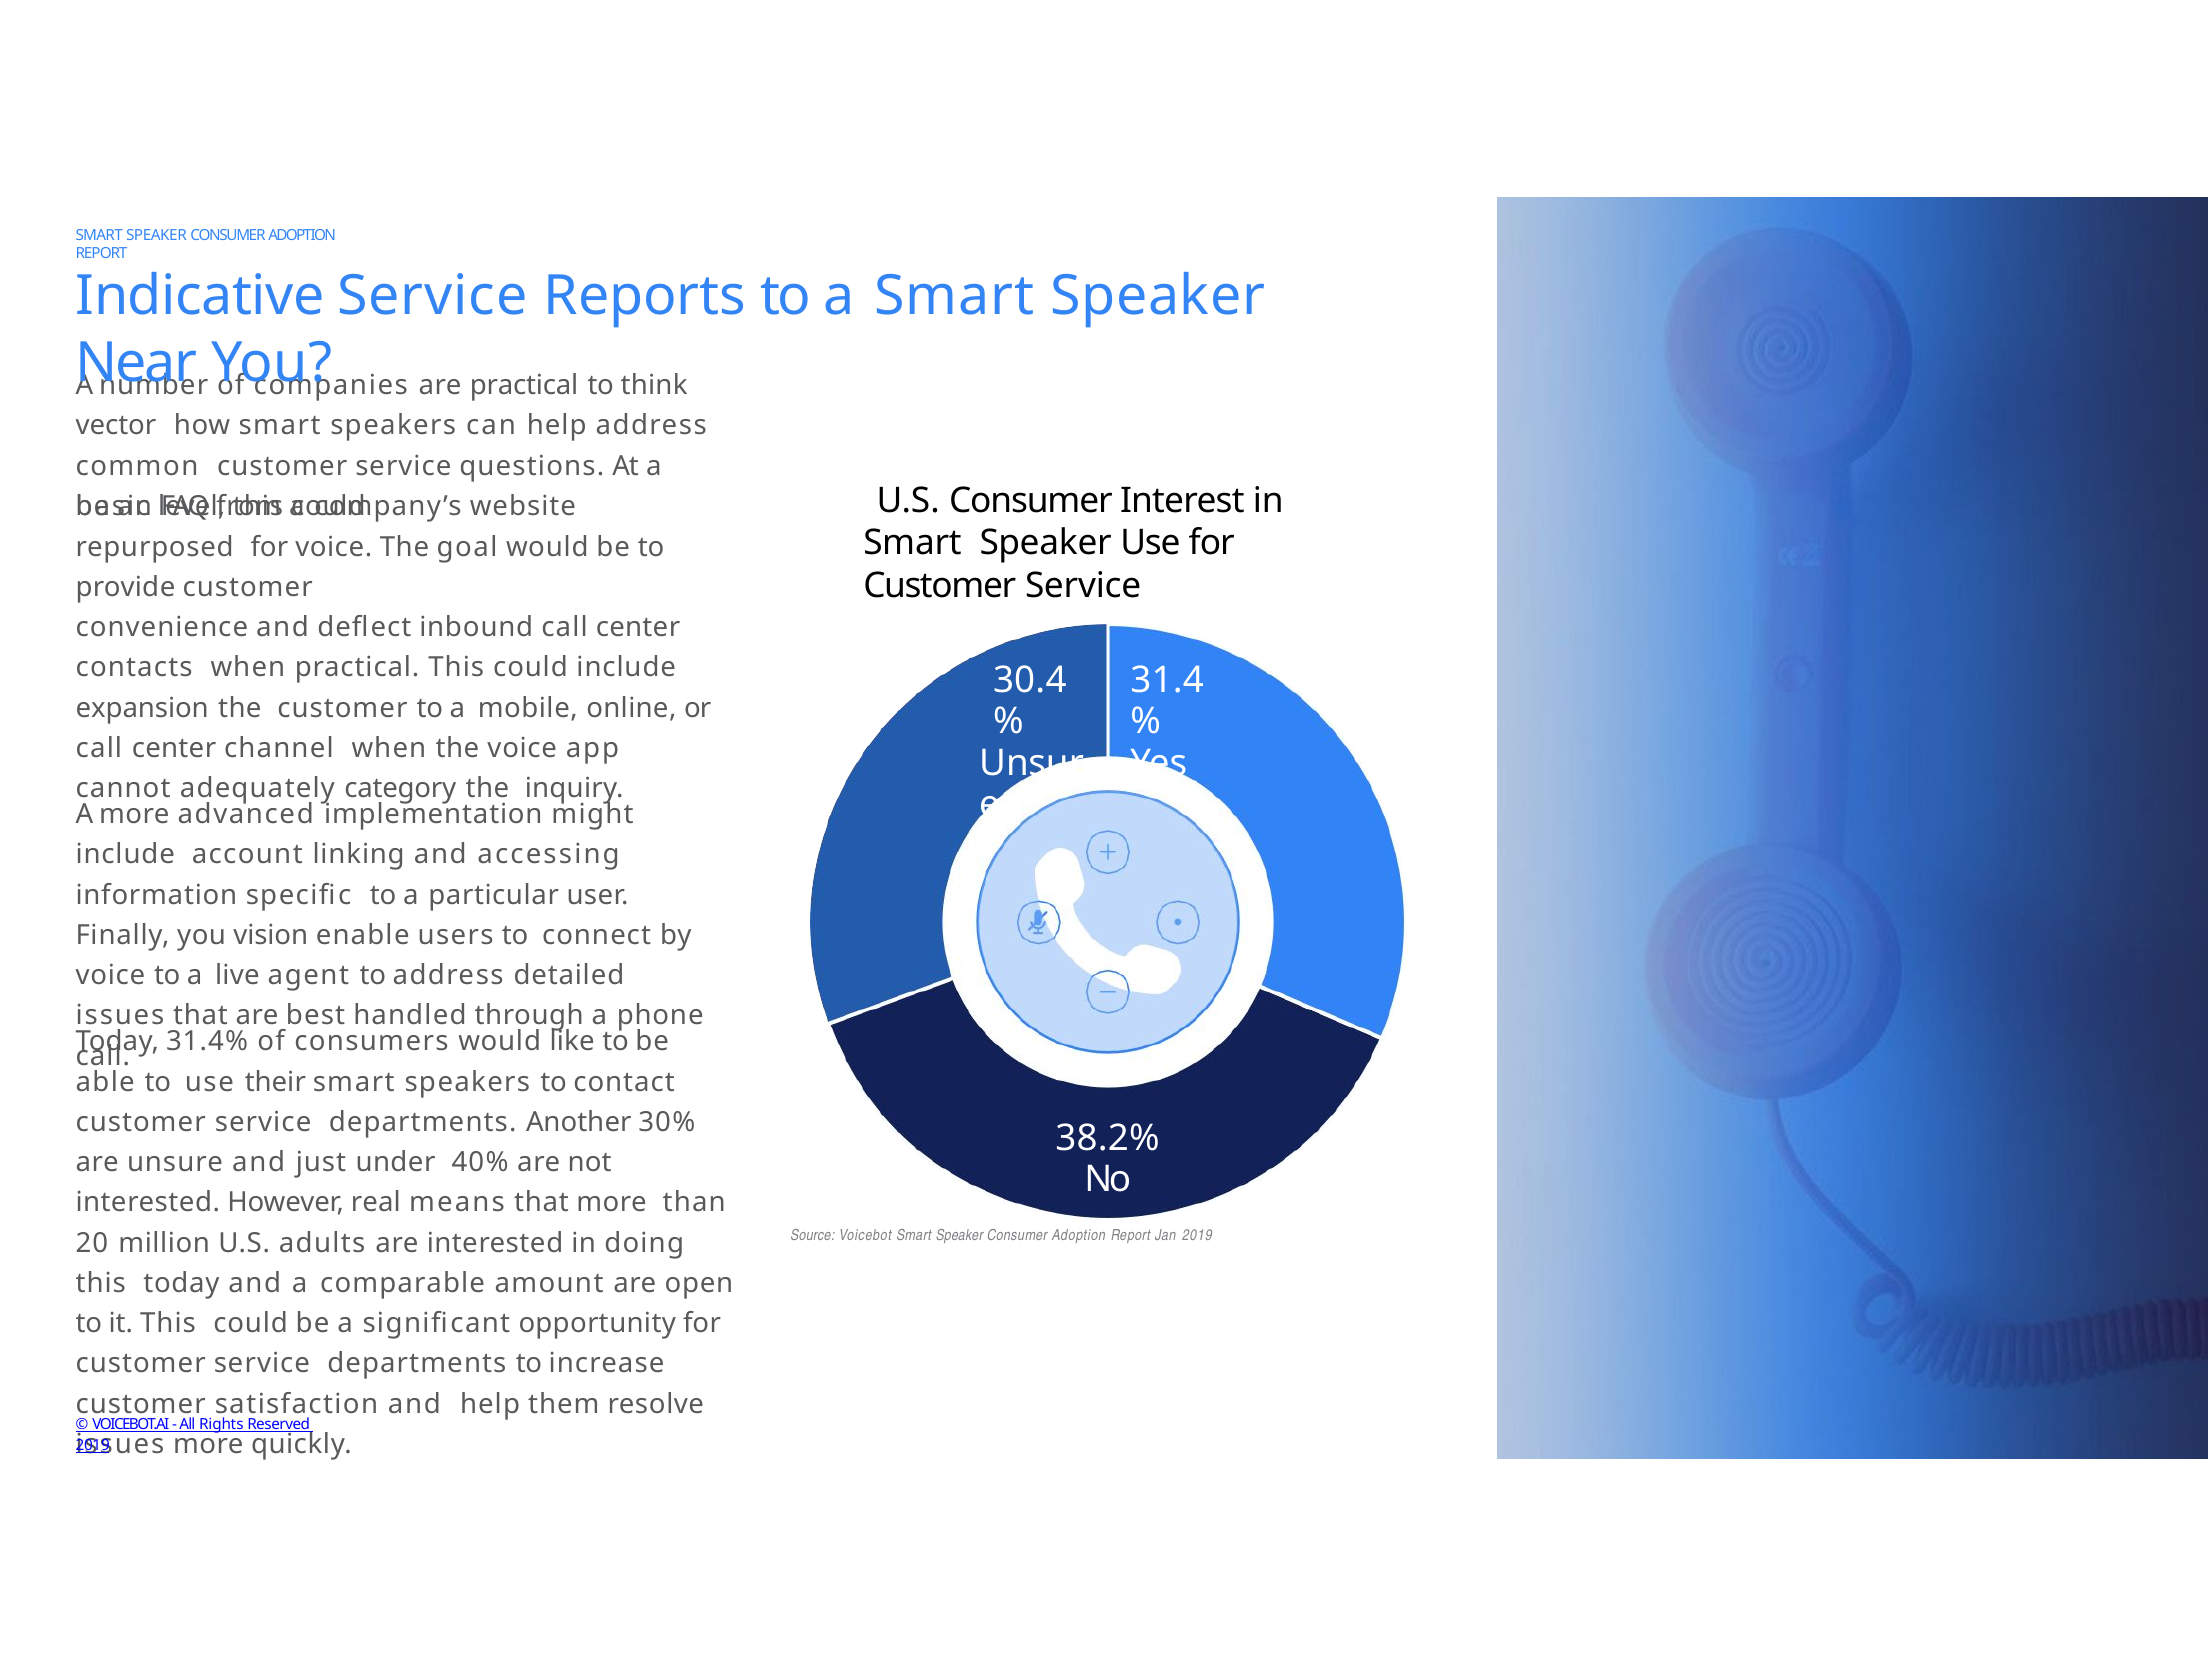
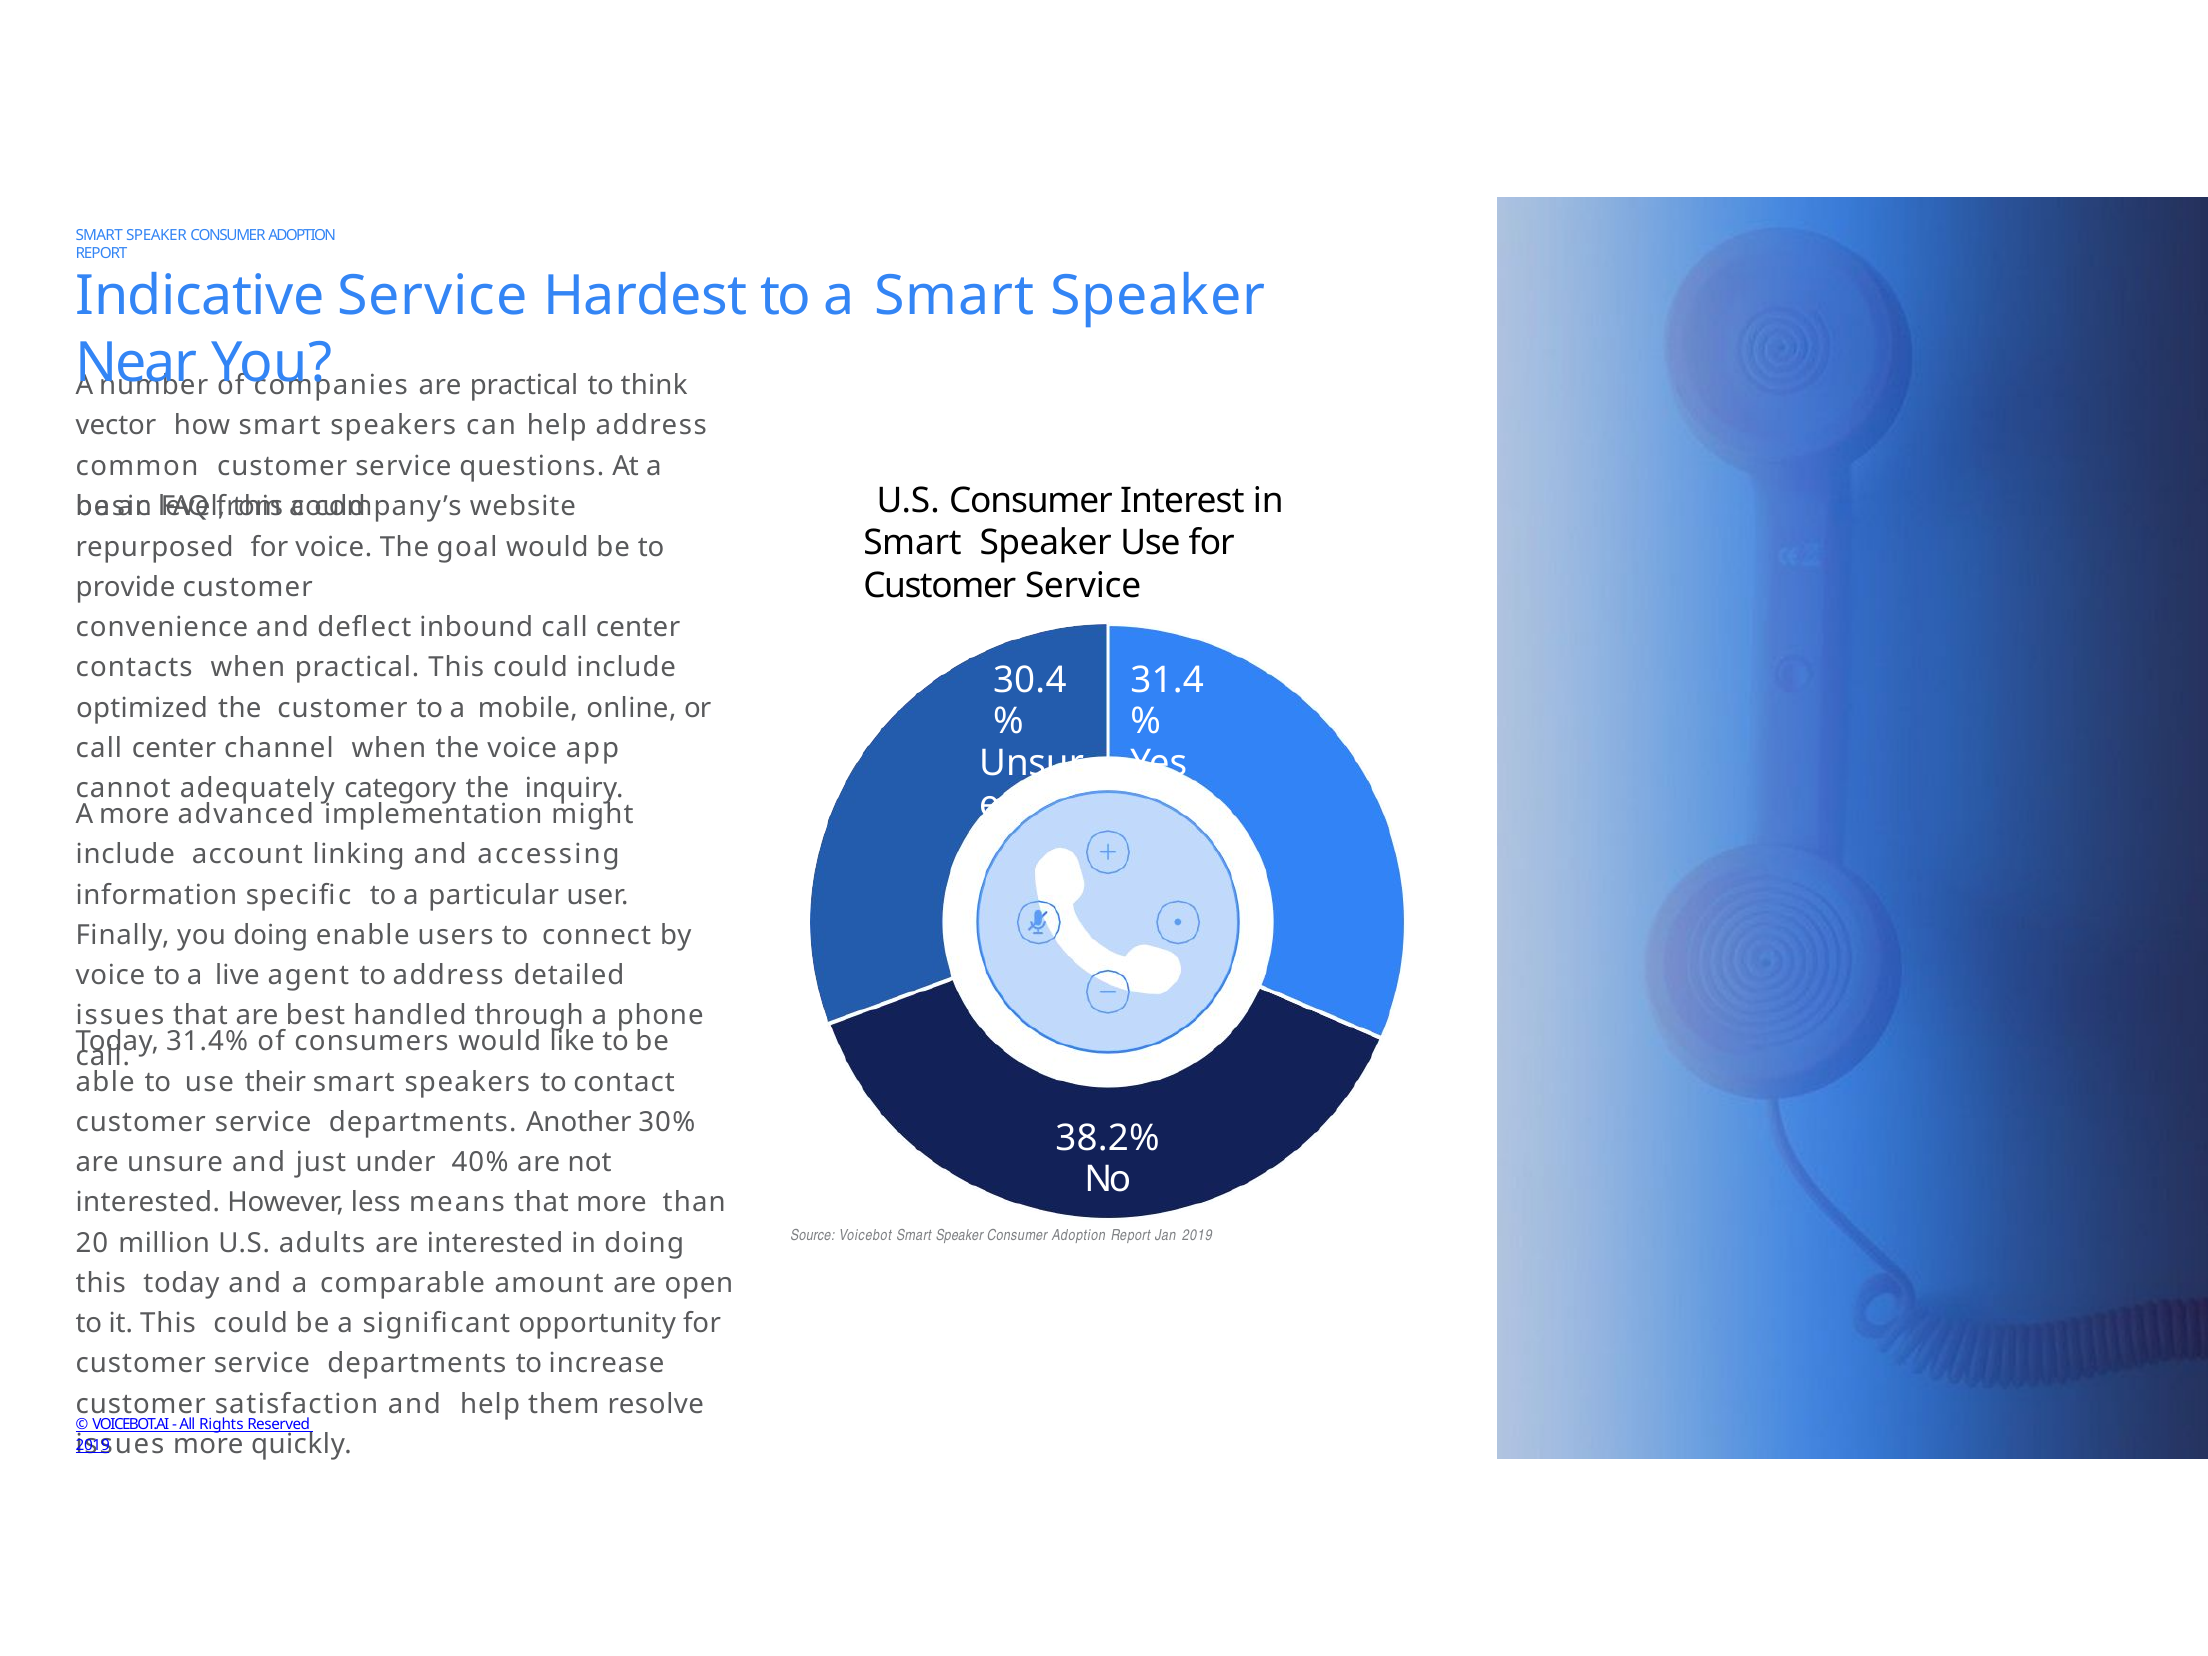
Reports: Reports -> Hardest
expansion: expansion -> optimized
you vision: vision -> doing
real: real -> less
